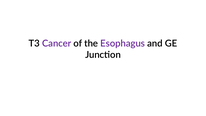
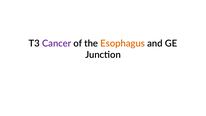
Esophagus colour: purple -> orange
